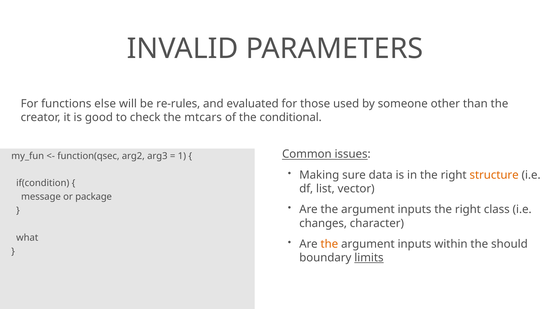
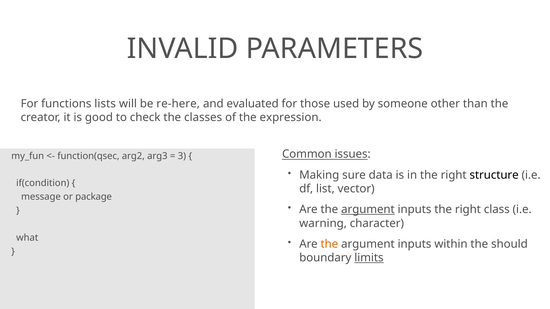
else: else -> lists
re-rules: re-rules -> re-here
mtcars: mtcars -> classes
conditional: conditional -> expression
1: 1 -> 3
structure colour: orange -> black
argument at (368, 210) underline: none -> present
changes: changes -> warning
